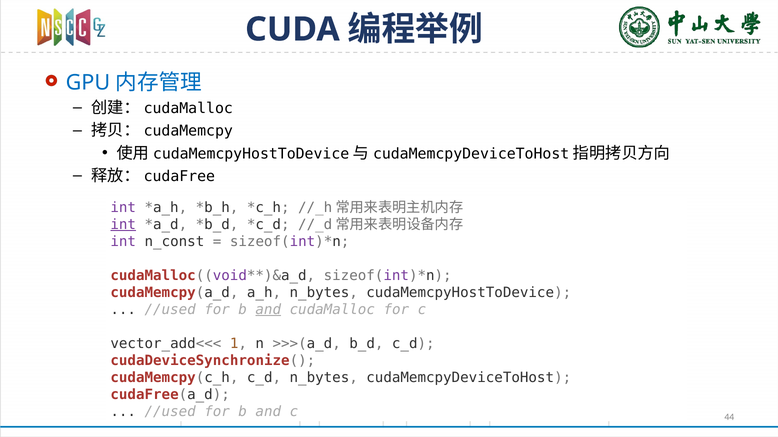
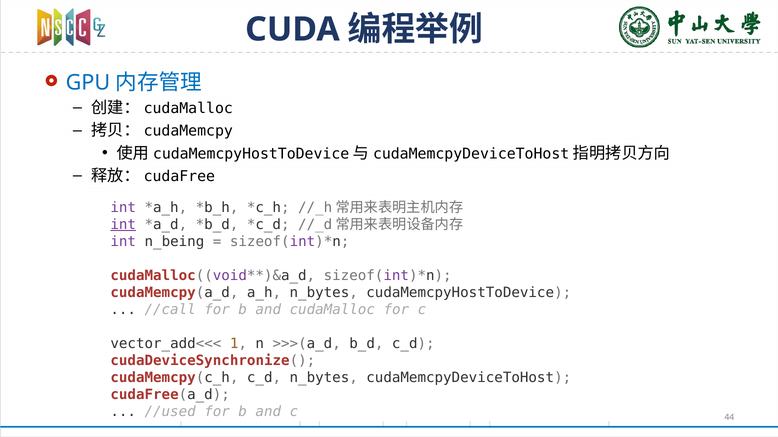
n_const: n_const -> n_being
//used at (170, 310): //used -> //call
and at (268, 310) underline: present -> none
